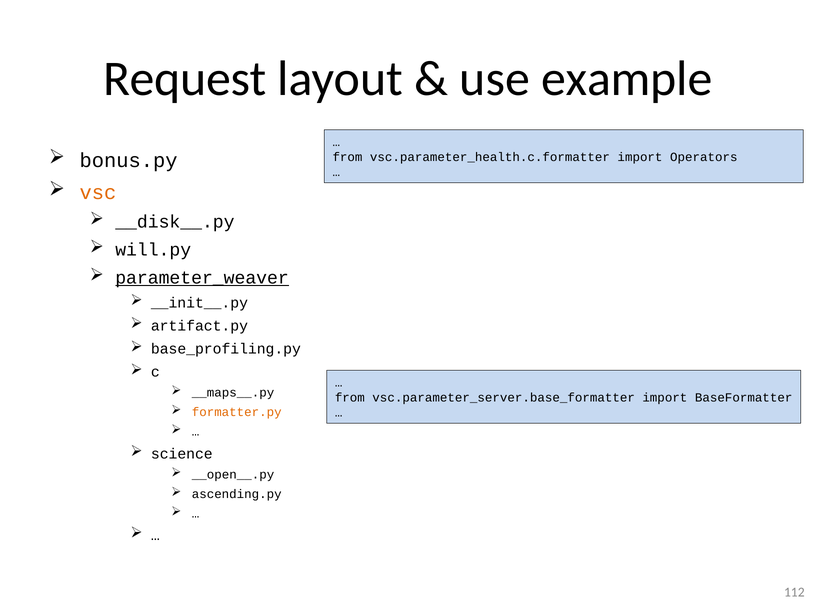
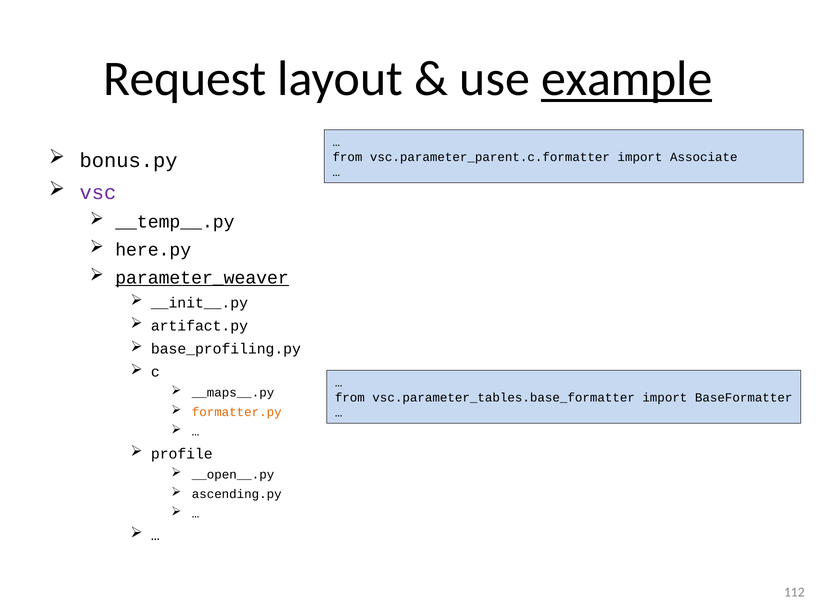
example underline: none -> present
vsc.parameter_health.c.formatter: vsc.parameter_health.c.formatter -> vsc.parameter_parent.c.formatter
Operators: Operators -> Associate
vsc colour: orange -> purple
__disk__.py: __disk__.py -> __temp__.py
will.py: will.py -> here.py
vsc.parameter_server.base_formatter: vsc.parameter_server.base_formatter -> vsc.parameter_tables.base_formatter
science: science -> profile
